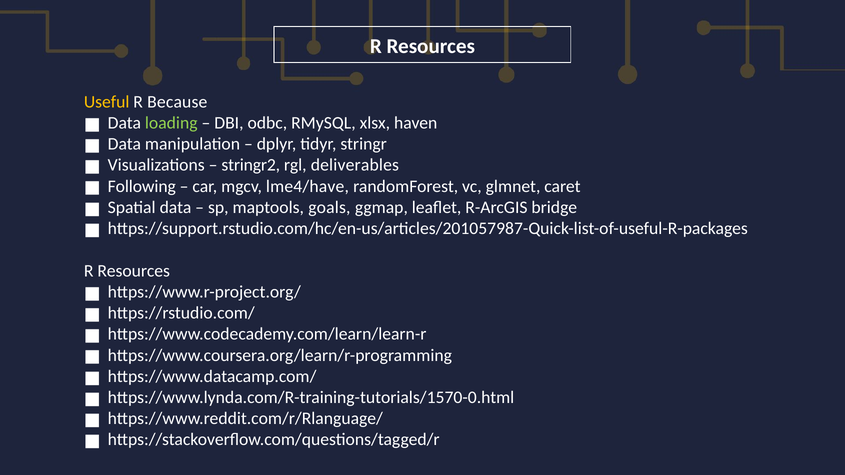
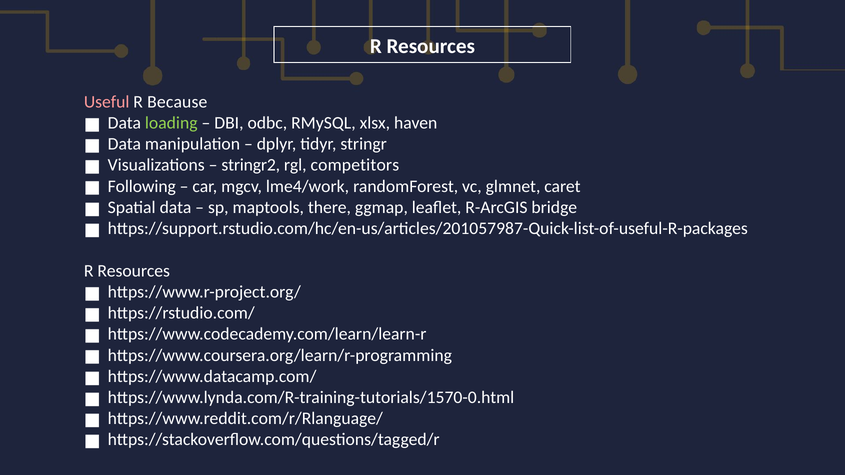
Useful colour: yellow -> pink
deliverables: deliverables -> competitors
lme4/have: lme4/have -> lme4/work
goals: goals -> there
